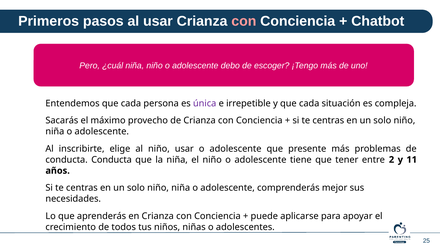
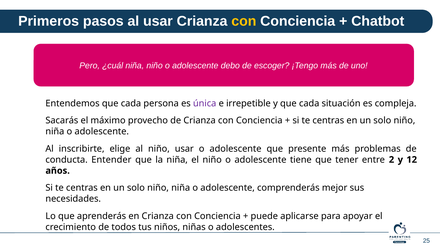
con at (244, 21) colour: pink -> yellow
conducta Conducta: Conducta -> Entender
11: 11 -> 12
